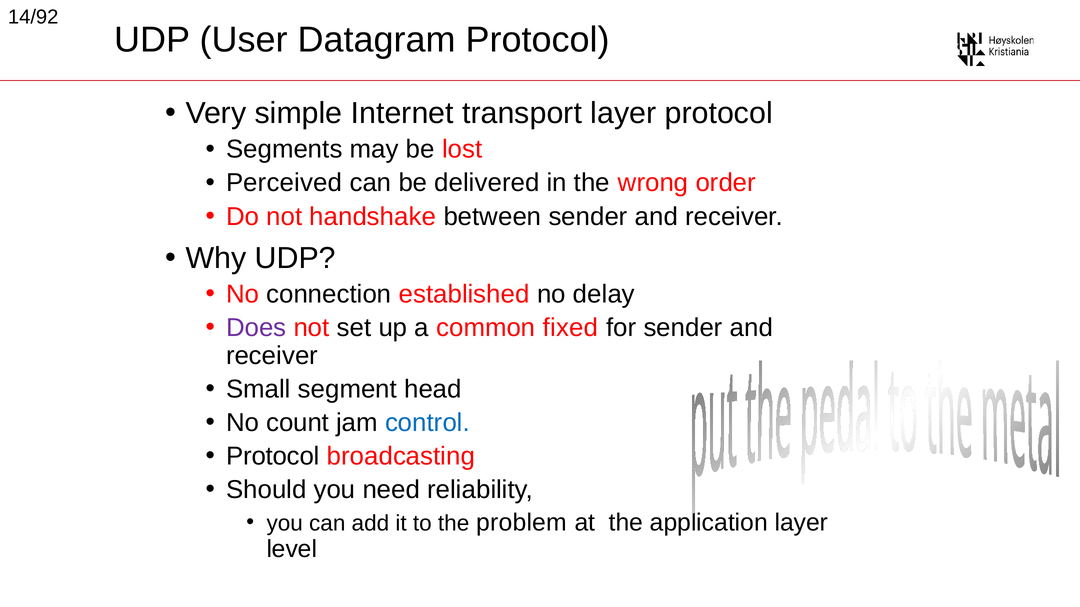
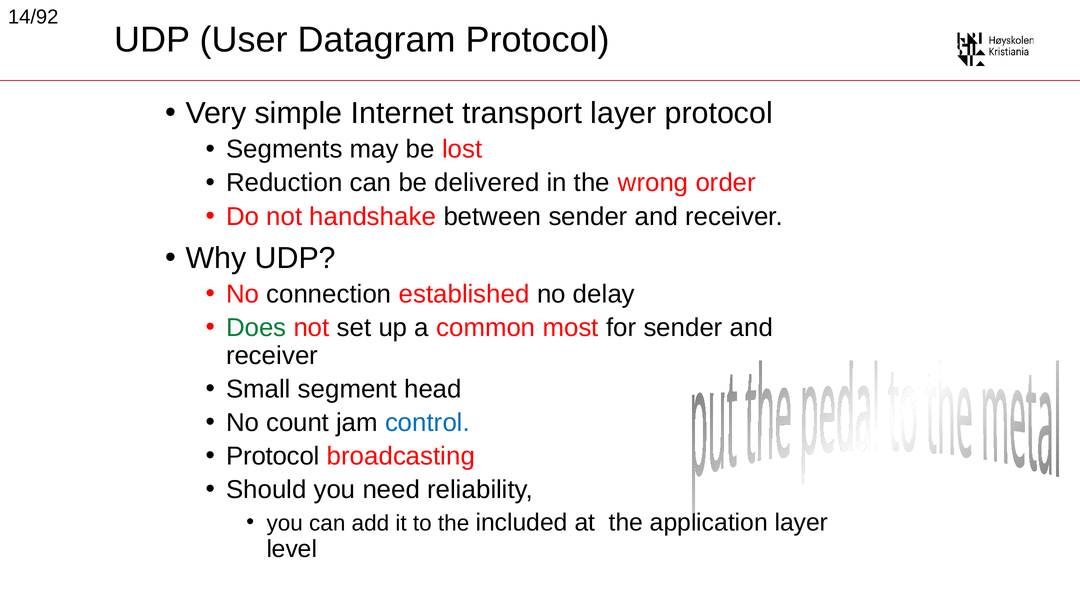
Perceived: Perceived -> Reduction
Does colour: purple -> green
fixed: fixed -> most
problem: problem -> included
